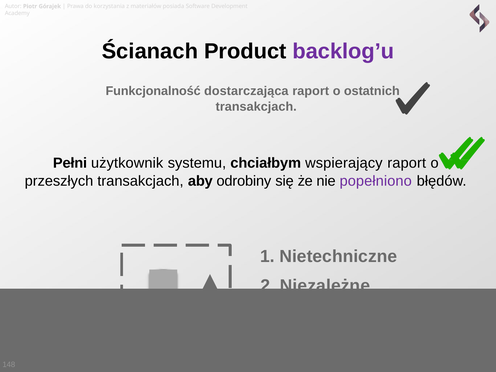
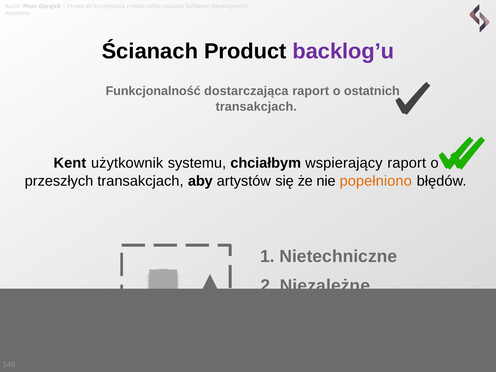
Pełni: Pełni -> Kent
odrobiny: odrobiny -> artystów
popełniono colour: purple -> orange
